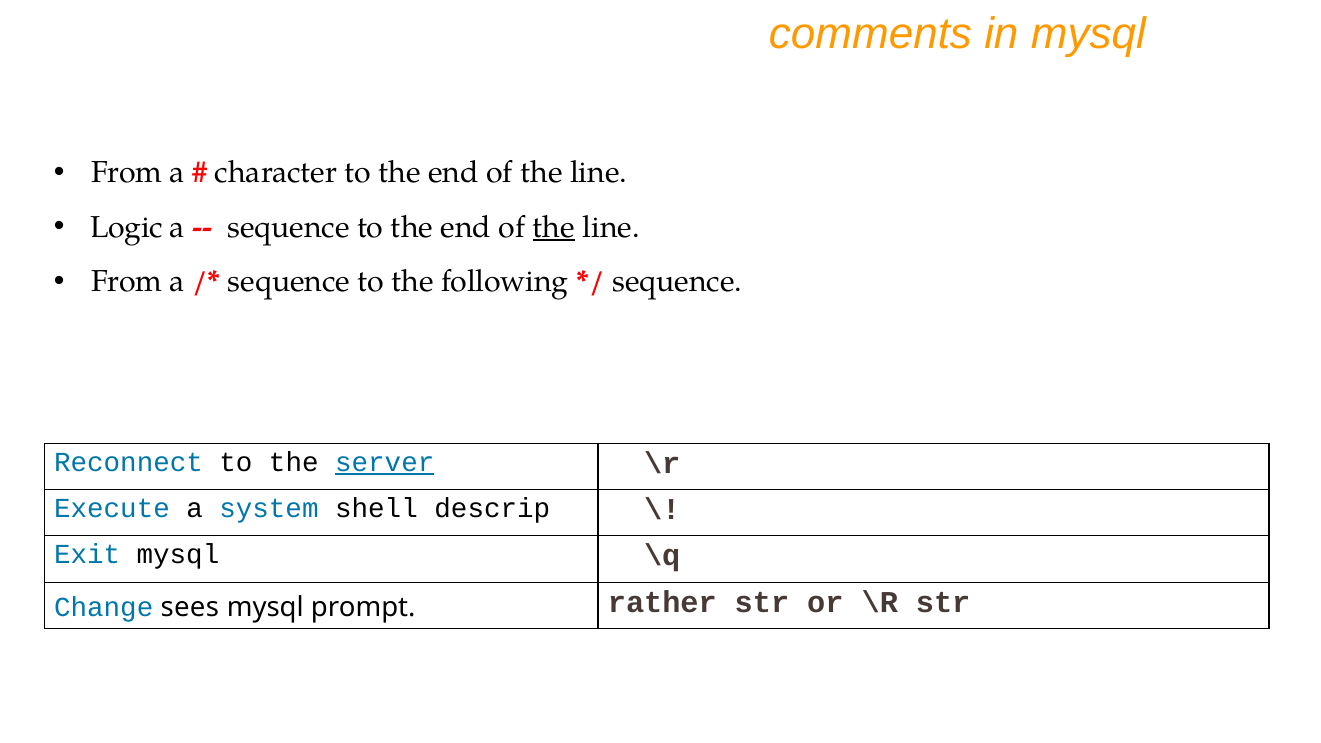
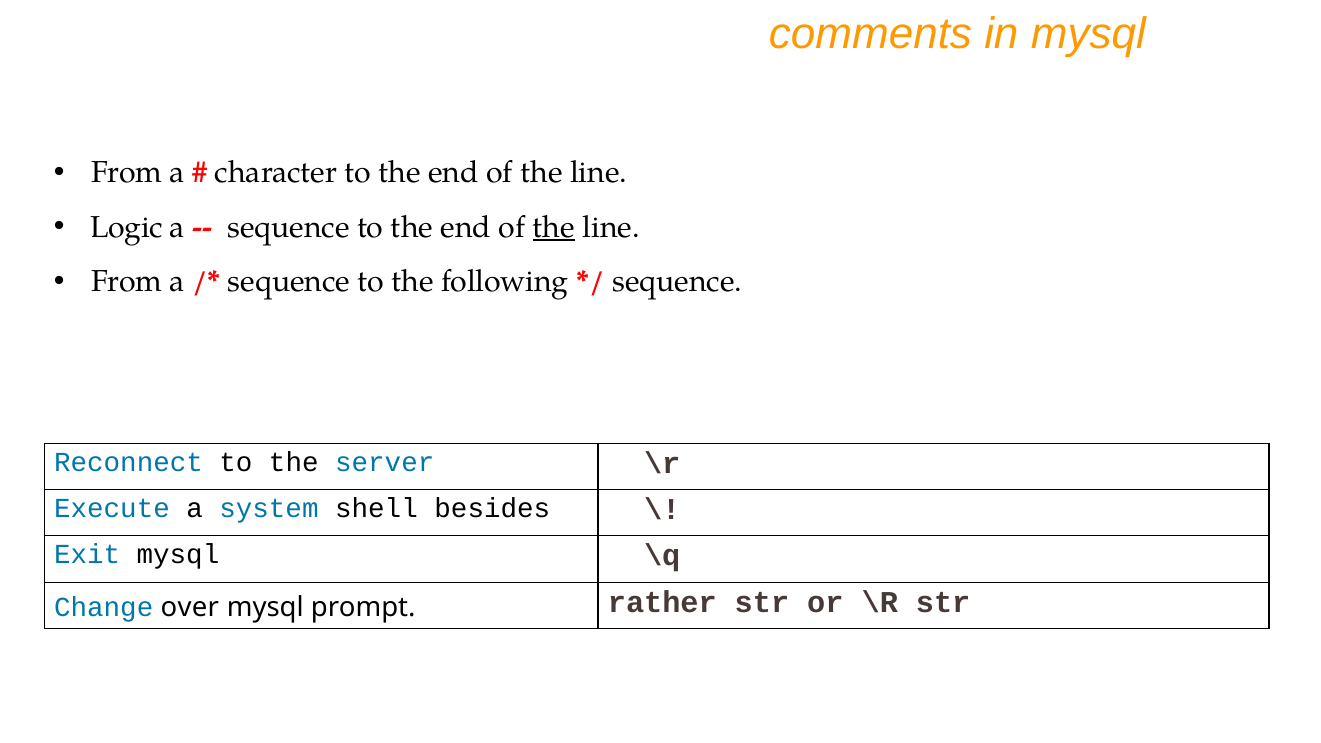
server underline: present -> none
descrip: descrip -> besides
sees: sees -> over
